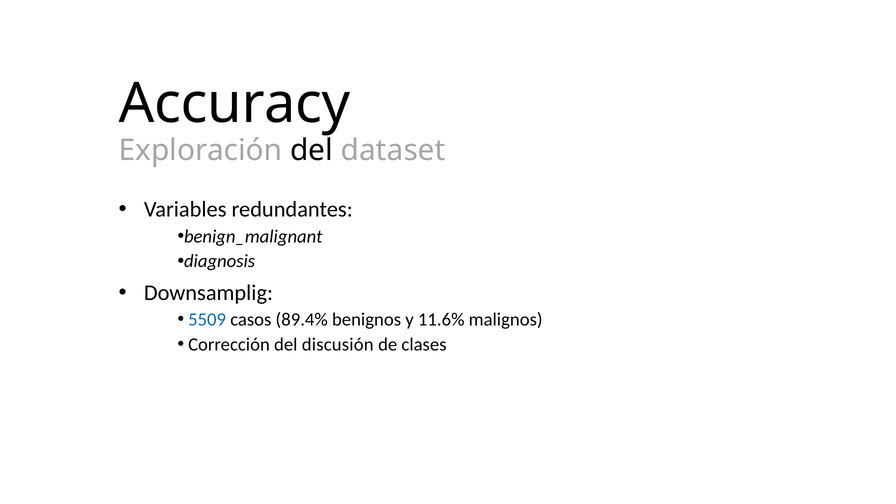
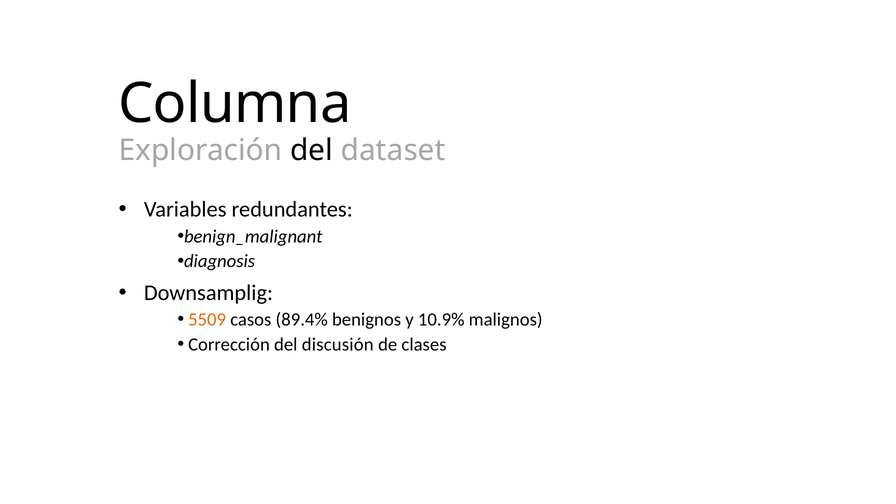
Accuracy: Accuracy -> Columna
5509 colour: blue -> orange
11.6%: 11.6% -> 10.9%
